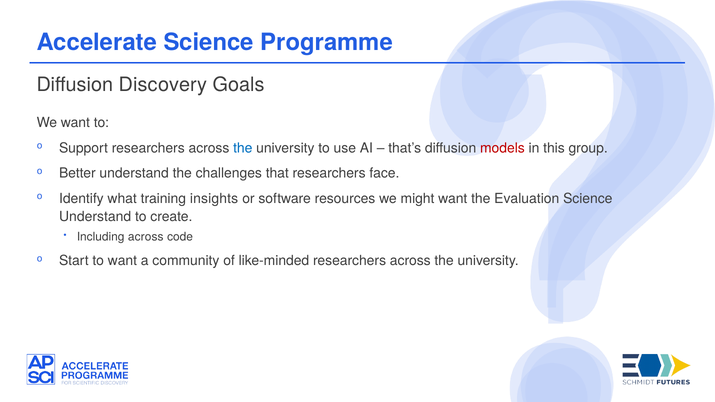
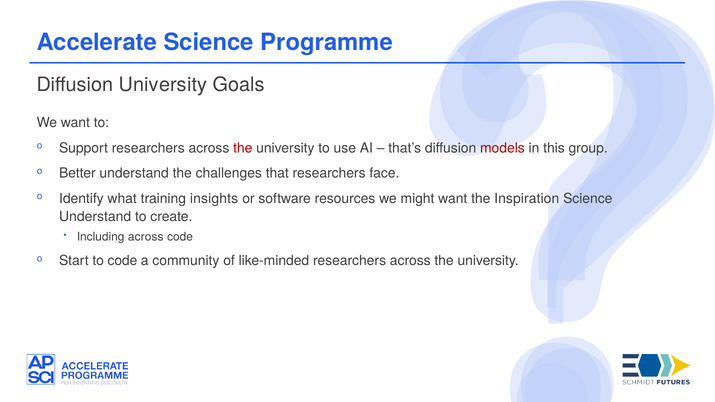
Diffusion Discovery: Discovery -> University
the at (243, 148) colour: blue -> red
Evaluation: Evaluation -> Inspiration
to want: want -> code
